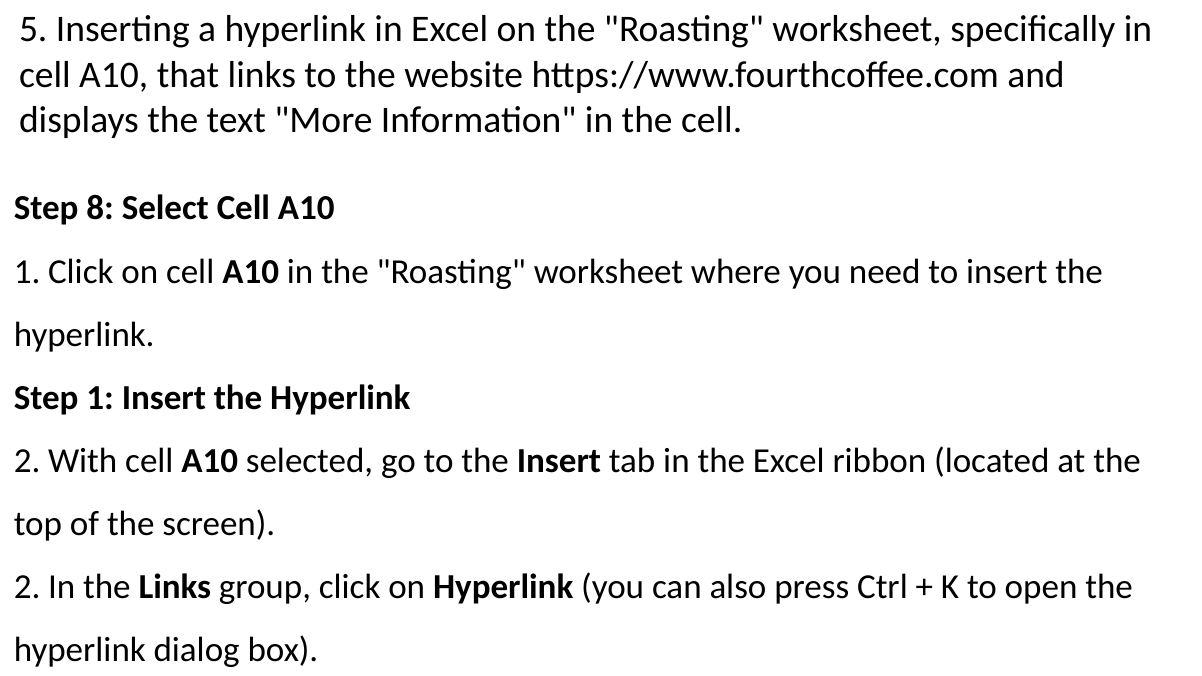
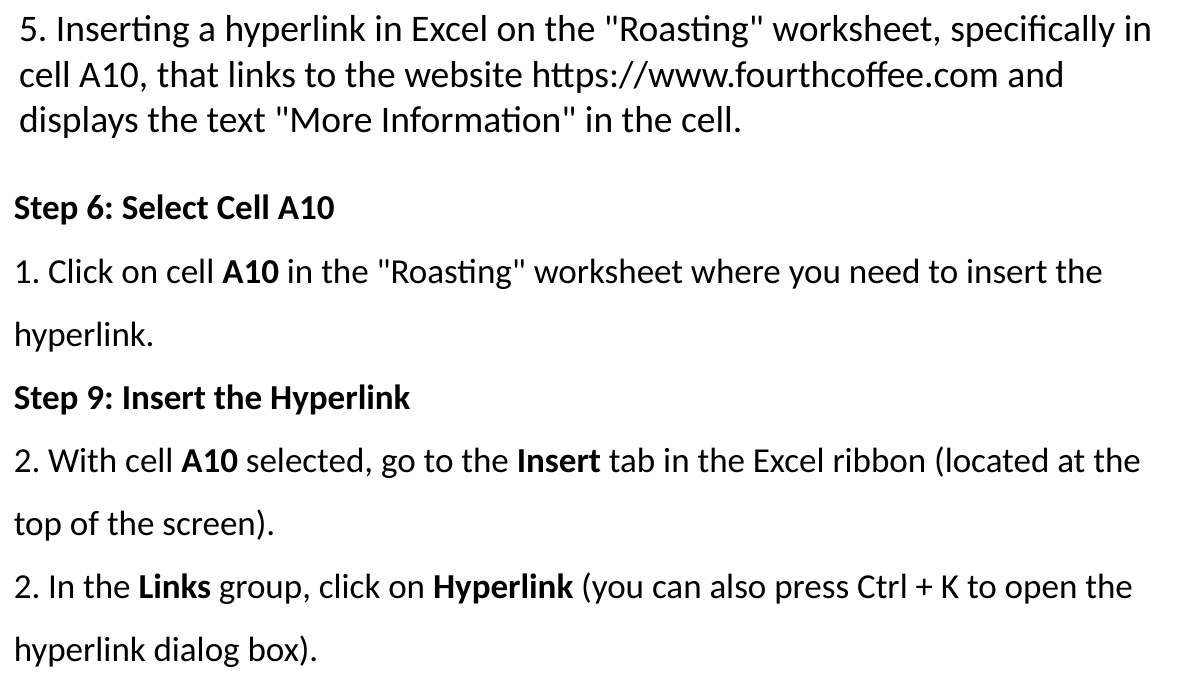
8: 8 -> 6
Step 1: 1 -> 9
